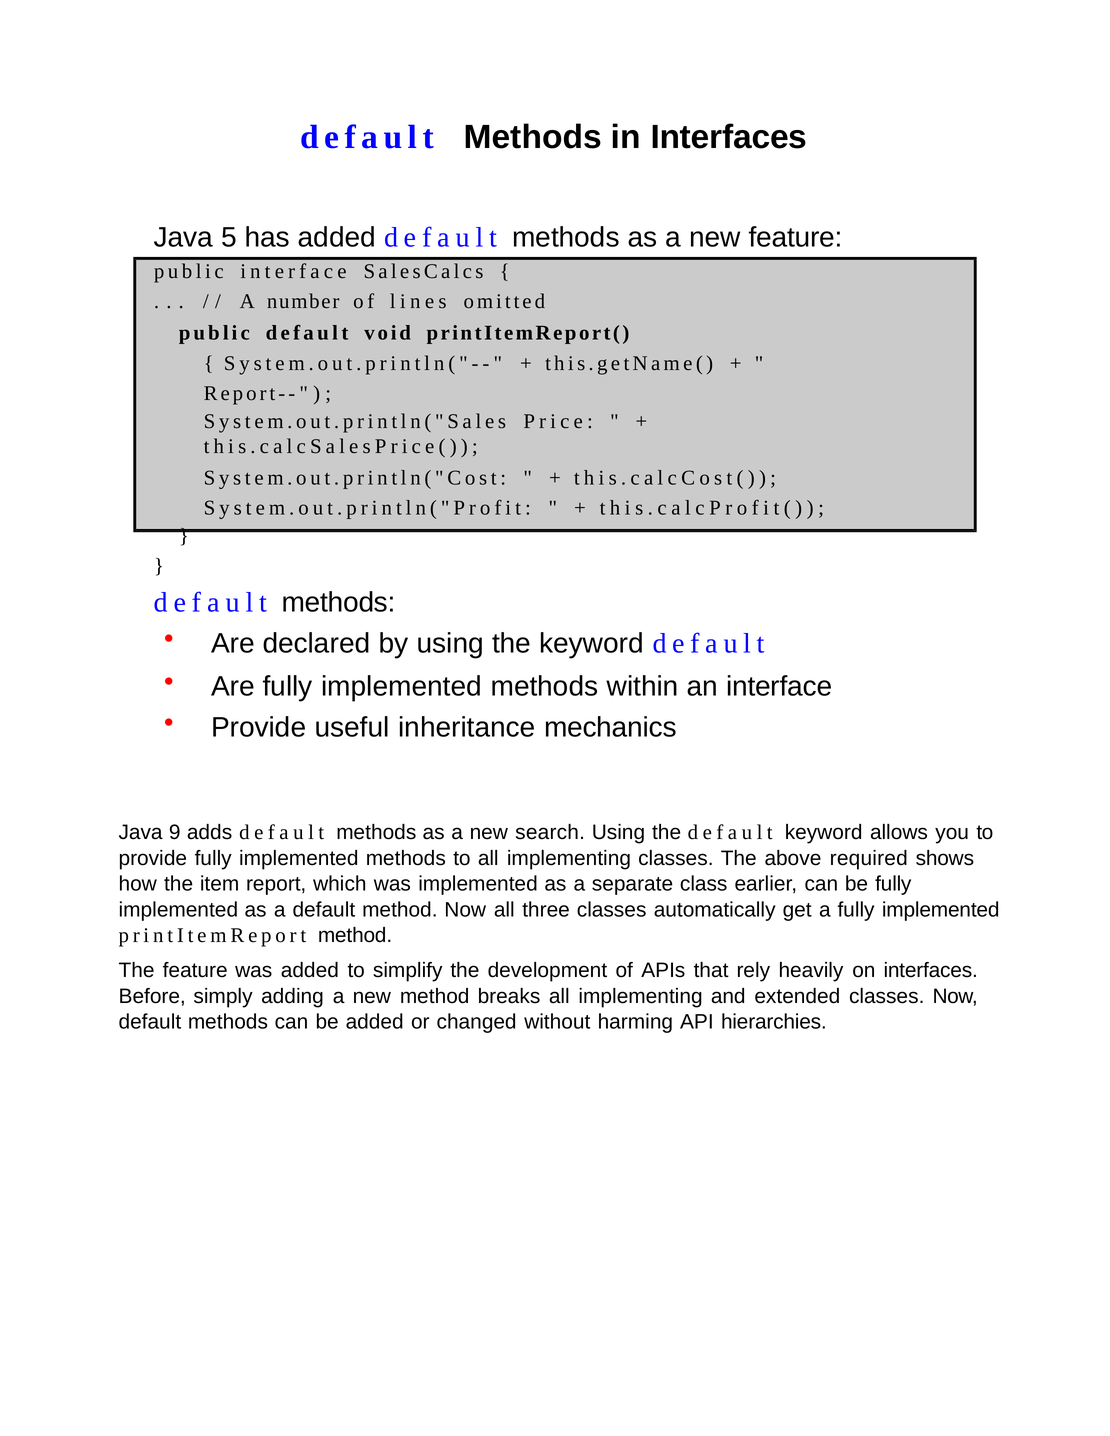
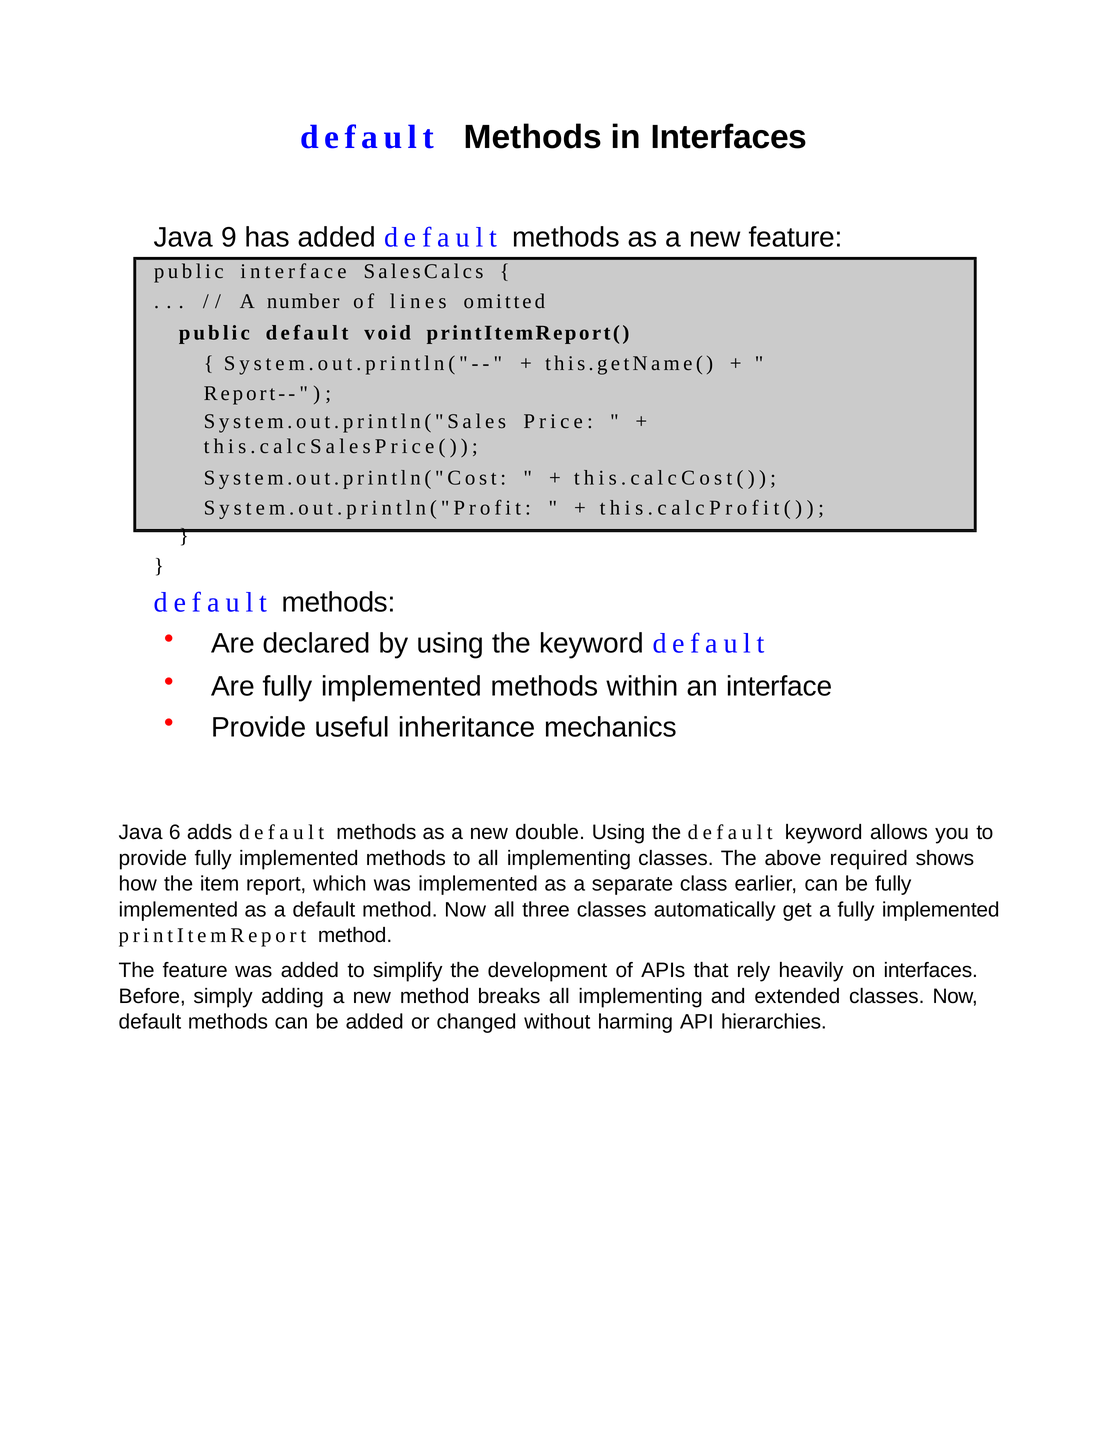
5: 5 -> 9
9: 9 -> 6
search: search -> double
